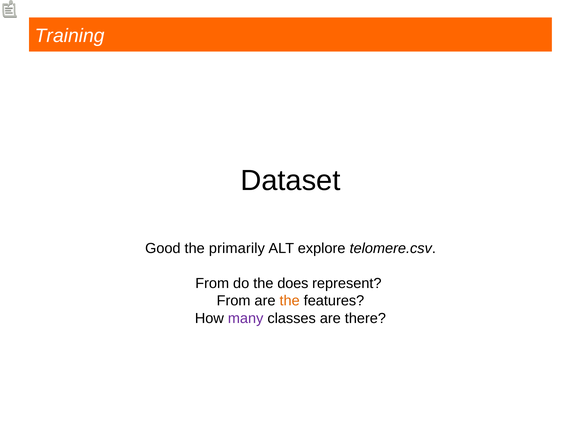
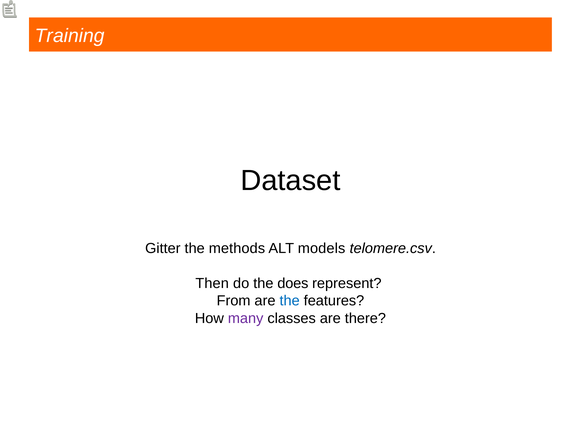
Good: Good -> Gitter
primarily: primarily -> methods
explore: explore -> models
From at (212, 283): From -> Then
the at (290, 301) colour: orange -> blue
